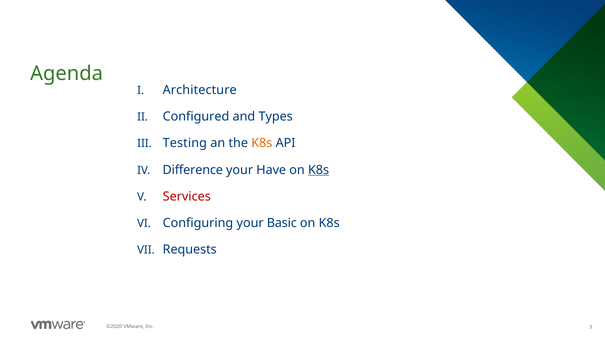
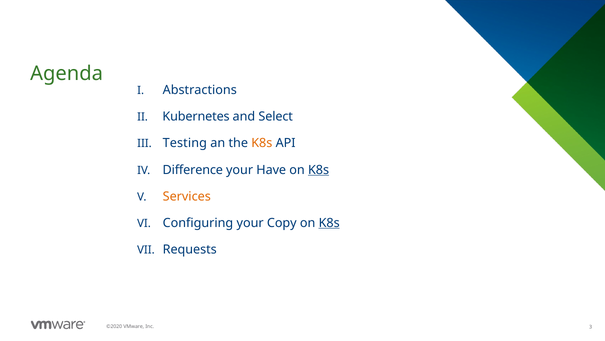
Architecture: Architecture -> Abstractions
Configured: Configured -> Kubernetes
Types: Types -> Select
Services colour: red -> orange
Basic: Basic -> Copy
K8s at (329, 223) underline: none -> present
